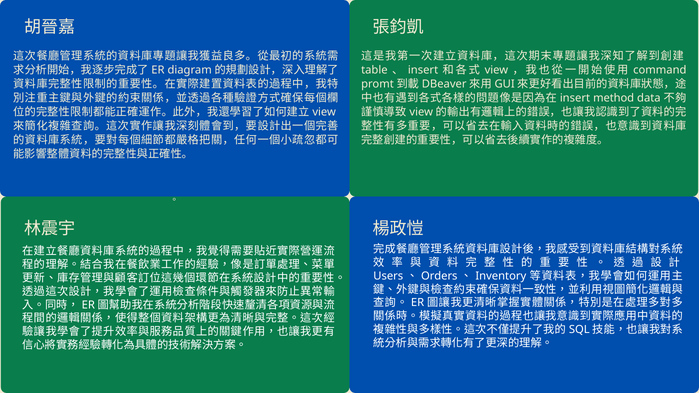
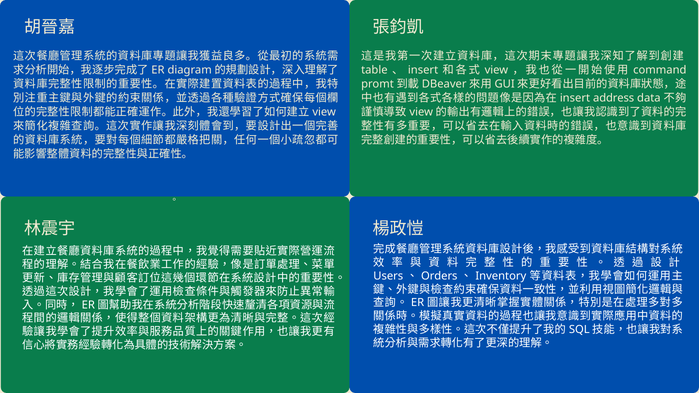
method: method -> address
